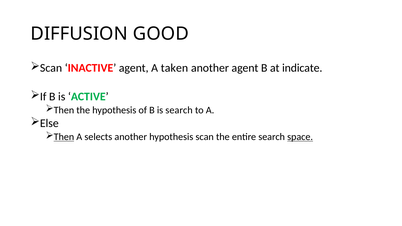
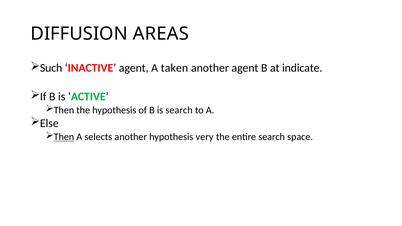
GOOD: GOOD -> AREAS
Scan at (51, 68): Scan -> Such
hypothesis scan: scan -> very
space underline: present -> none
